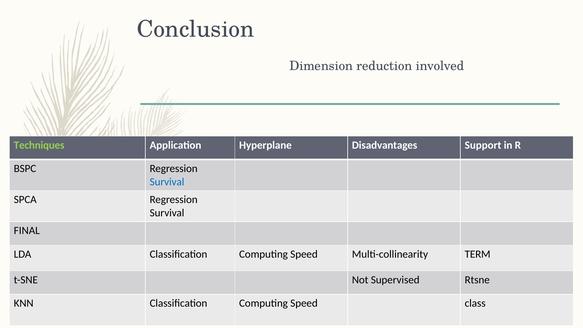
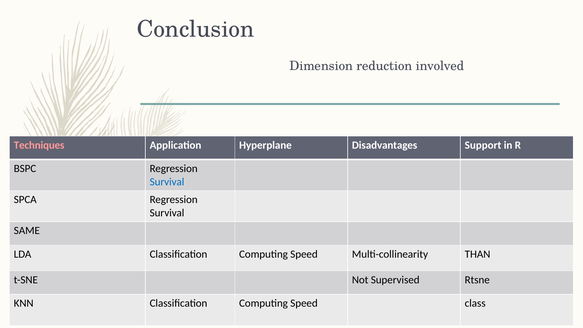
Techniques colour: light green -> pink
FINAL: FINAL -> SAME
TERM: TERM -> THAN
